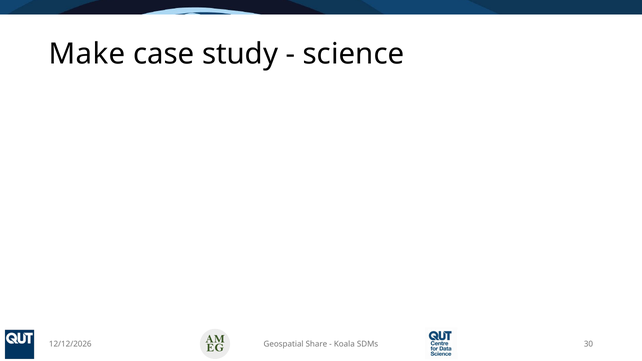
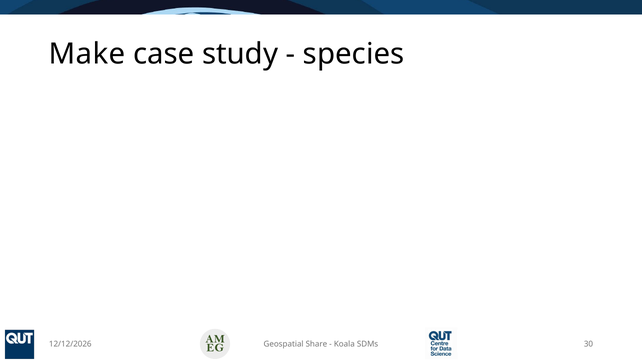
science: science -> species
